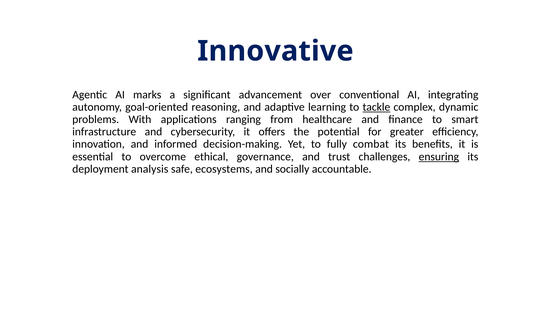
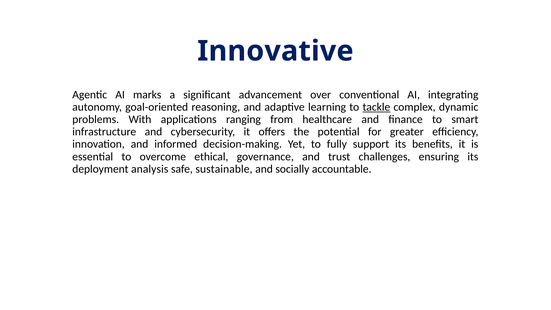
combat: combat -> support
ensuring underline: present -> none
ecosystems: ecosystems -> sustainable
